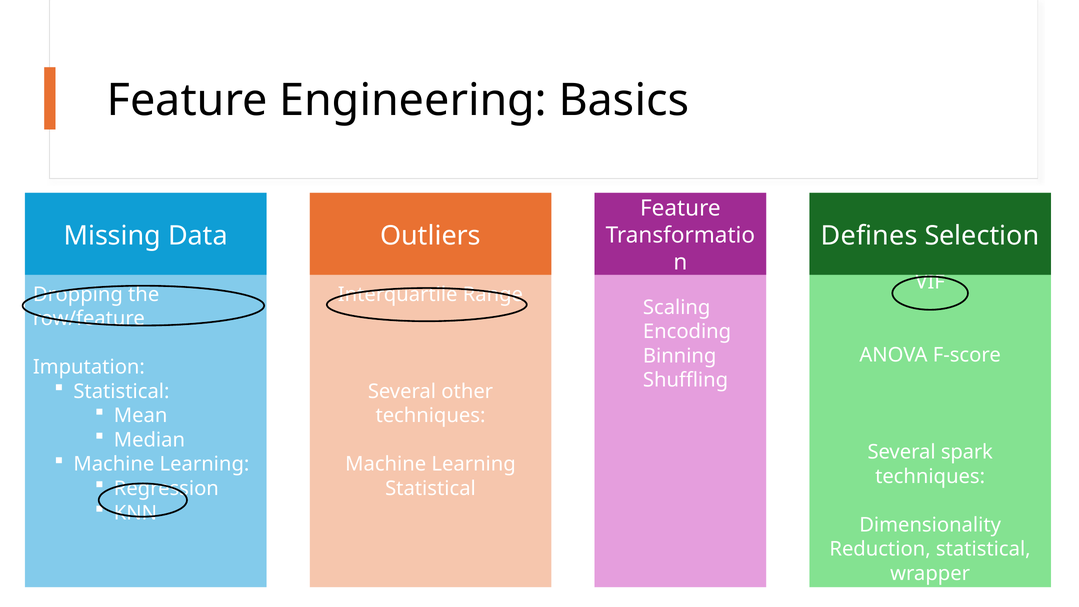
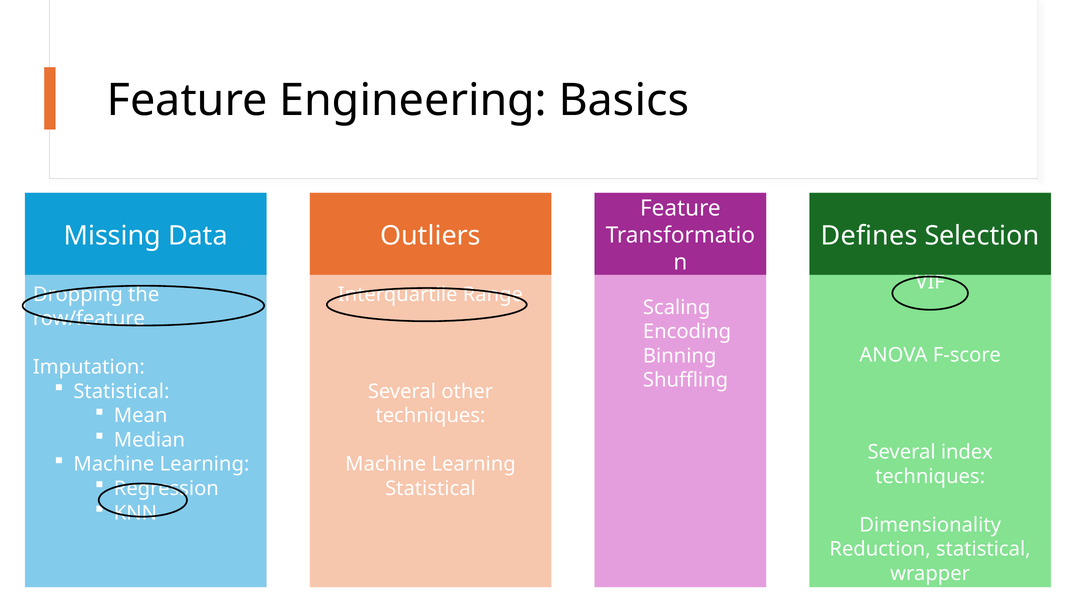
spark: spark -> index
